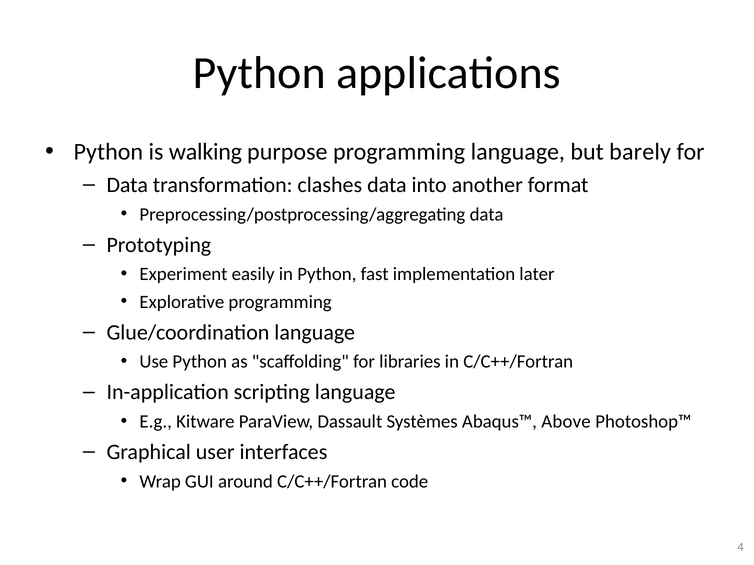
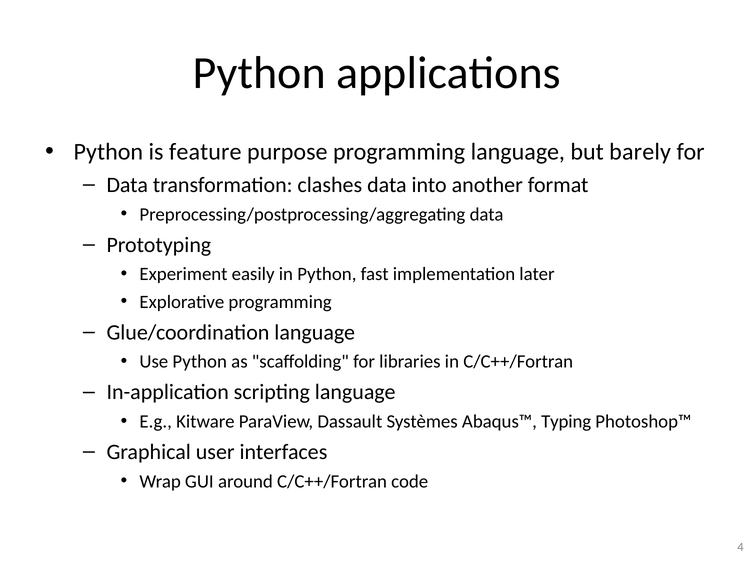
walking: walking -> feature
Above: Above -> Typing
